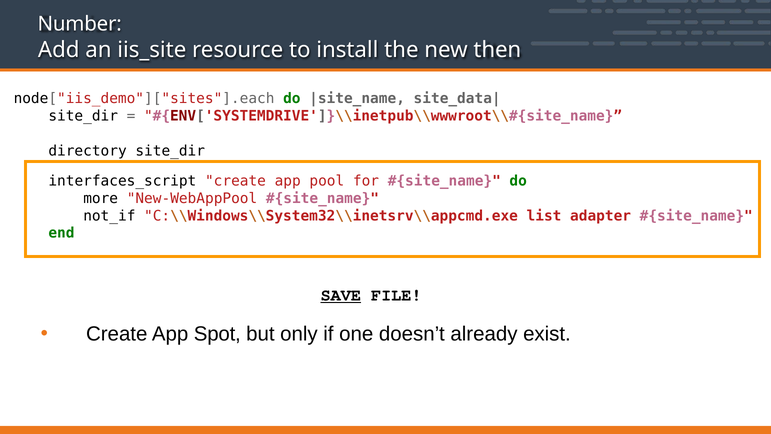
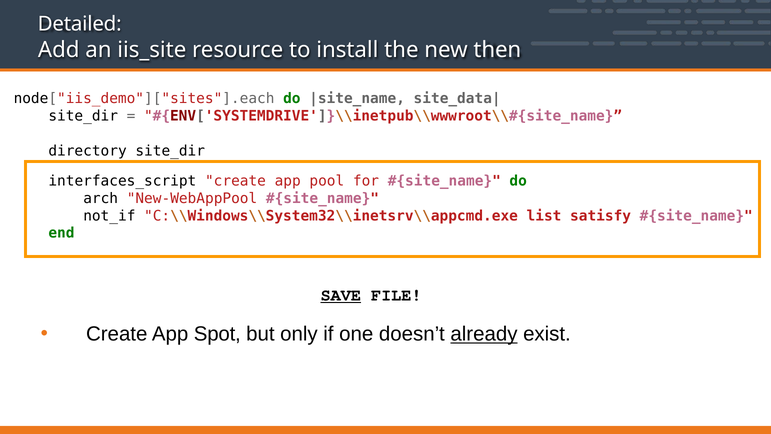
Number: Number -> Detailed
more: more -> arch
adapter: adapter -> satisfy
already underline: none -> present
